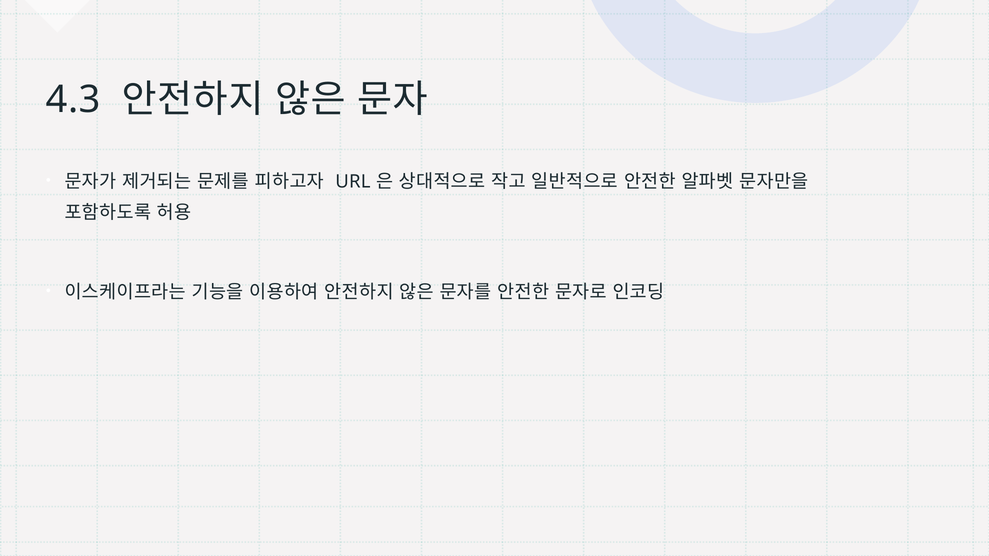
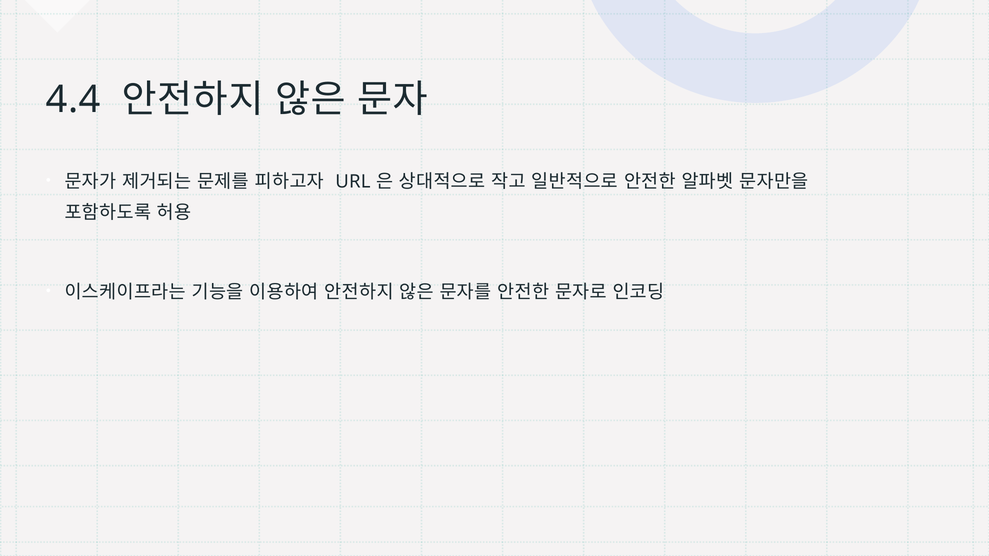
4.3: 4.3 -> 4.4
